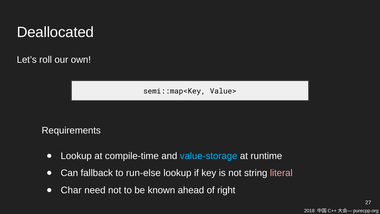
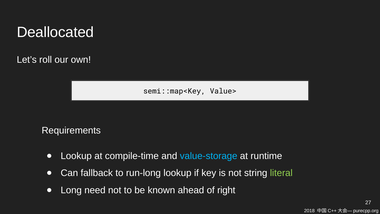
run-else: run-else -> run-long
literal colour: pink -> light green
Char: Char -> Long
